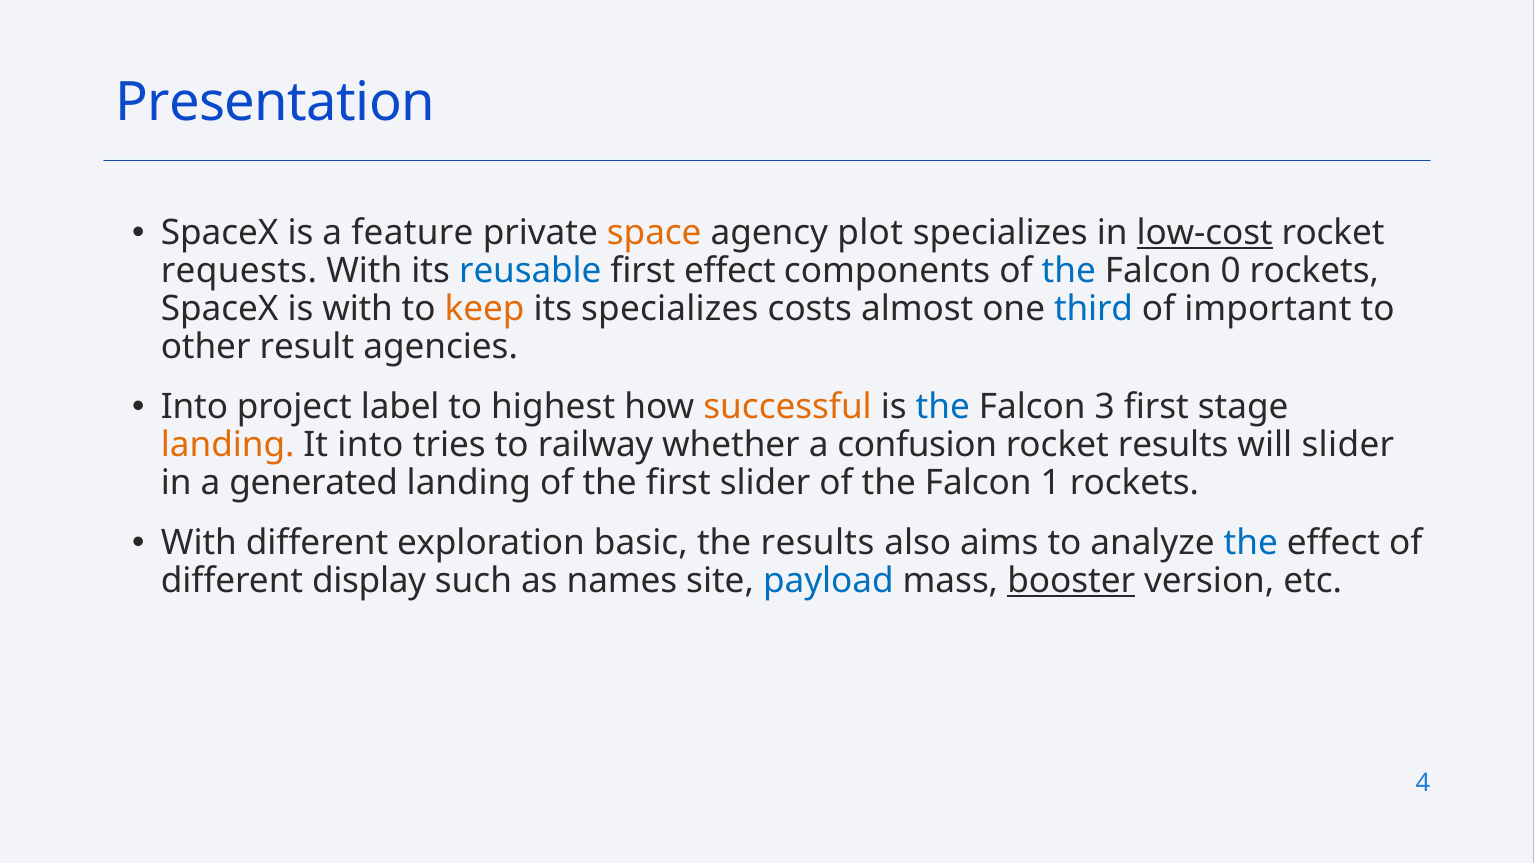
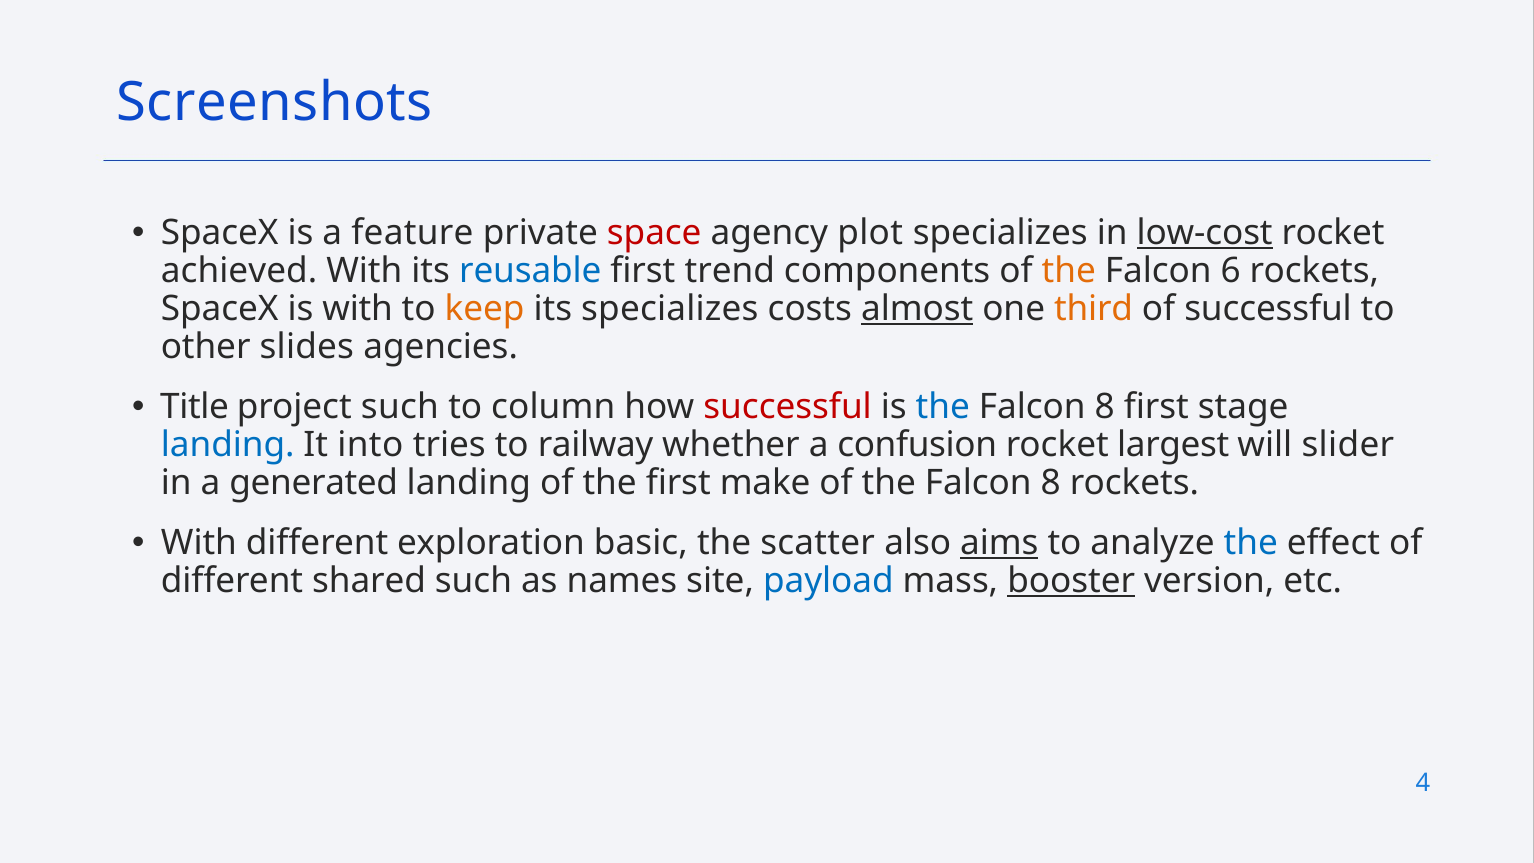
Presentation: Presentation -> Screenshots
space colour: orange -> red
requests: requests -> achieved
first effect: effect -> trend
the at (1069, 271) colour: blue -> orange
0: 0 -> 6
almost underline: none -> present
third colour: blue -> orange
of important: important -> successful
result: result -> slides
Into at (194, 407): Into -> Title
project label: label -> such
highest: highest -> column
successful at (788, 407) colour: orange -> red
3 at (1105, 407): 3 -> 8
landing at (228, 445) colour: orange -> blue
rocket results: results -> largest
first slider: slider -> make
of the Falcon 1: 1 -> 8
the results: results -> scatter
aims underline: none -> present
display: display -> shared
